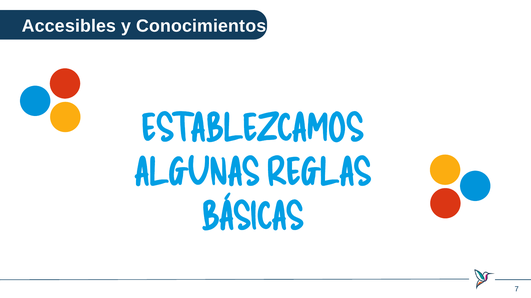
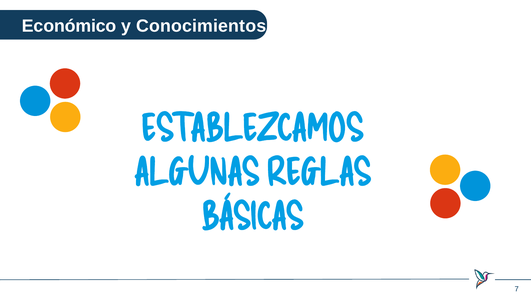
Accesibles: Accesibles -> Económico
